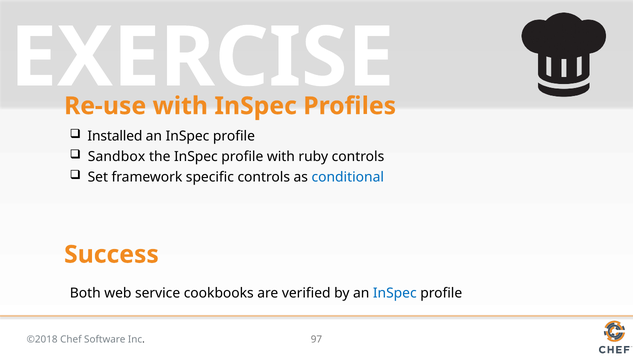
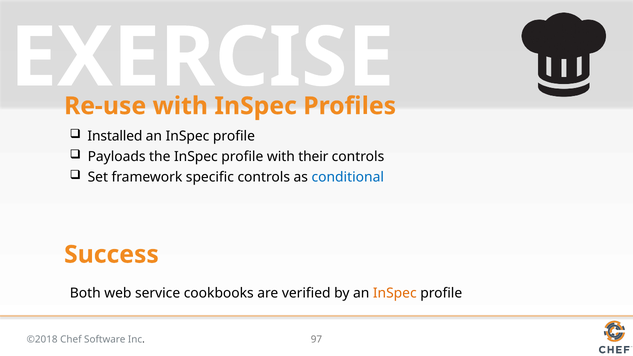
Sandbox: Sandbox -> Payloads
ruby: ruby -> their
InSpec at (395, 293) colour: blue -> orange
